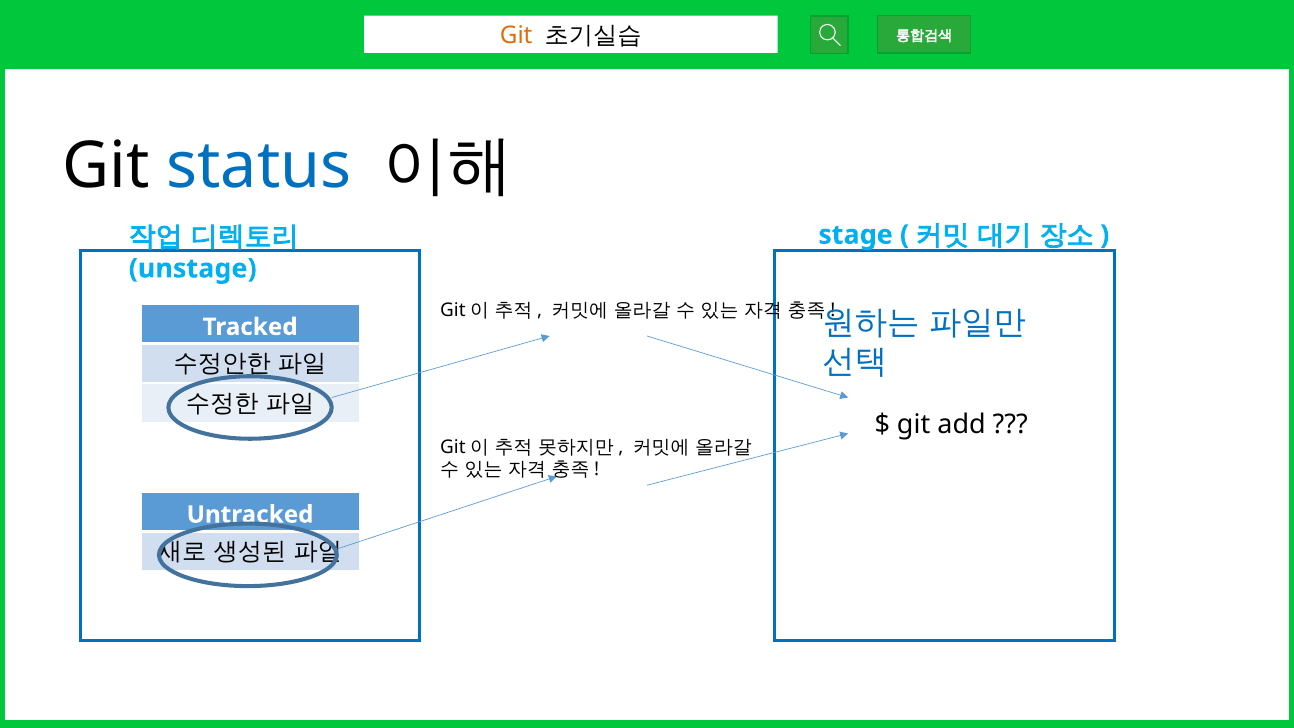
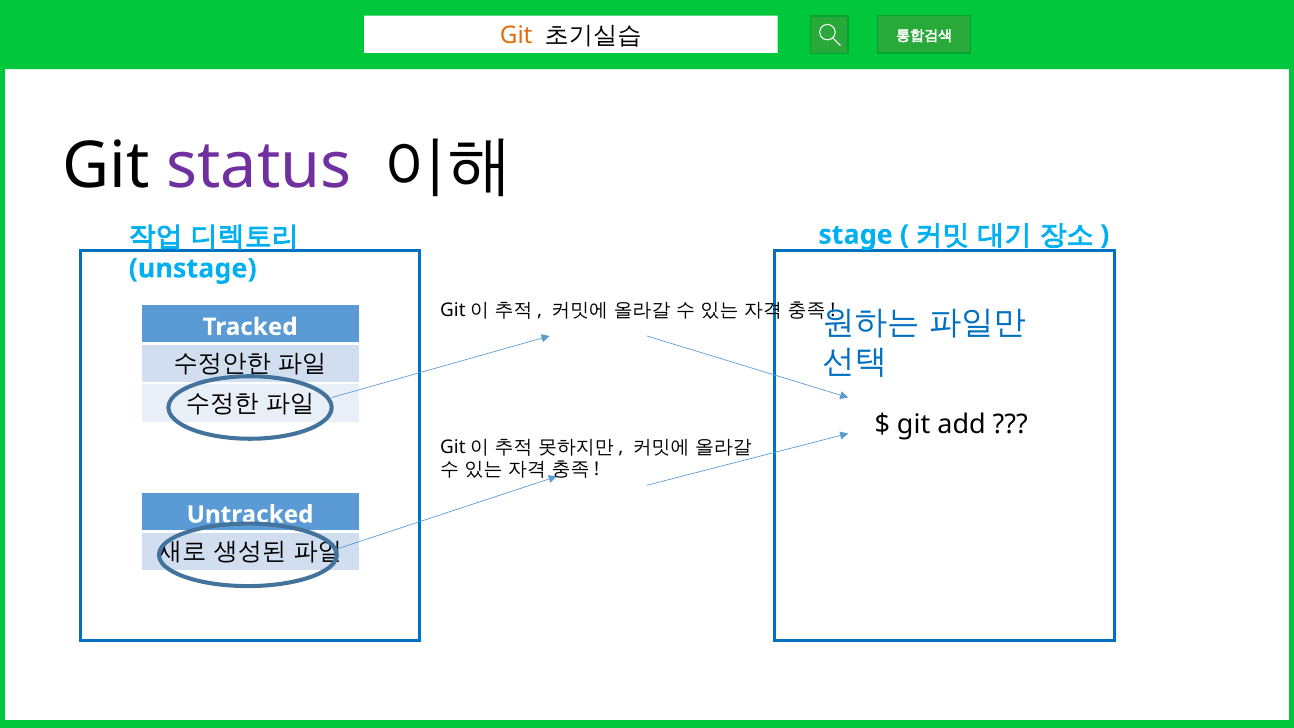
status colour: blue -> purple
